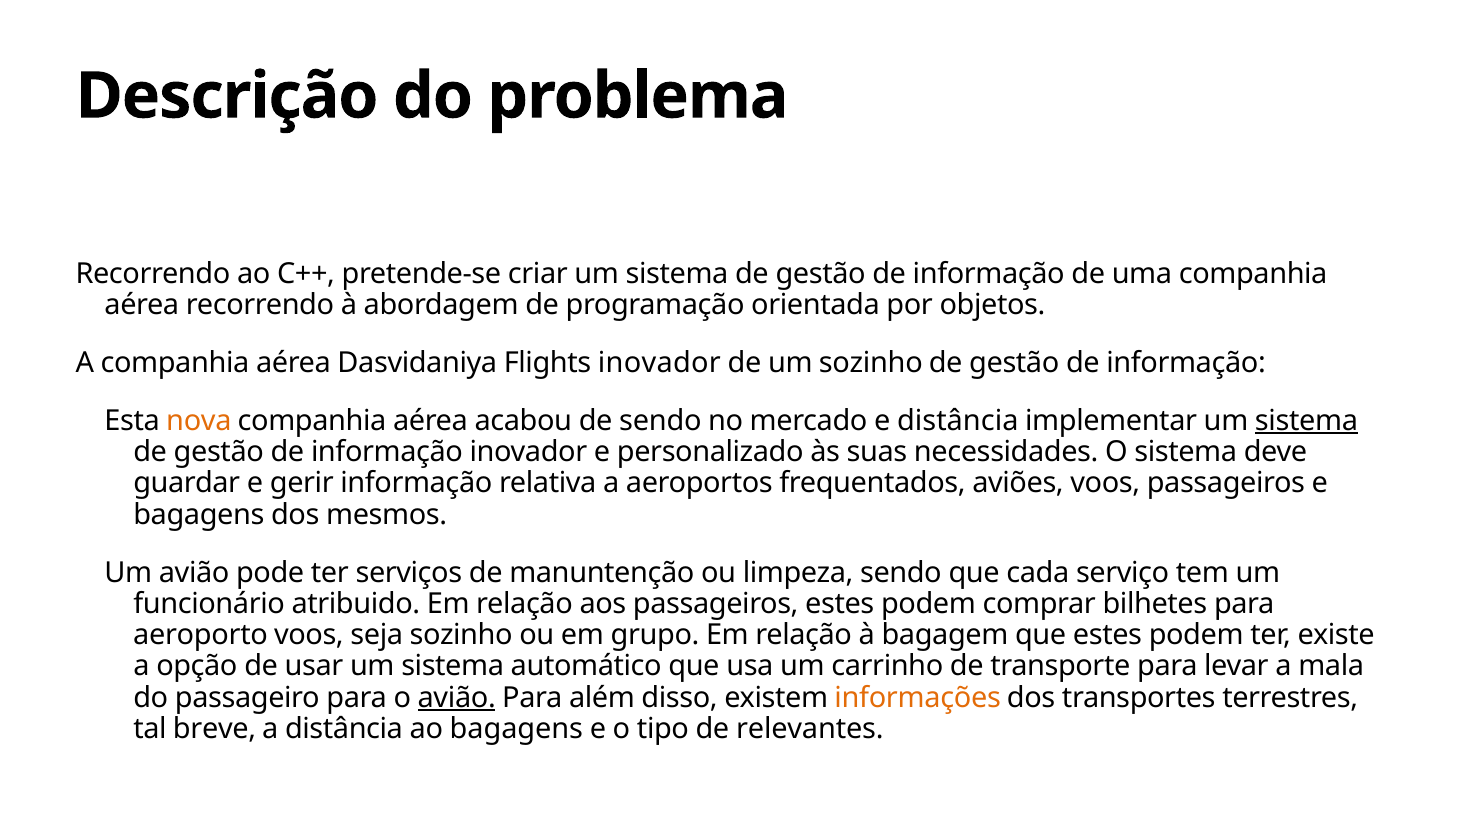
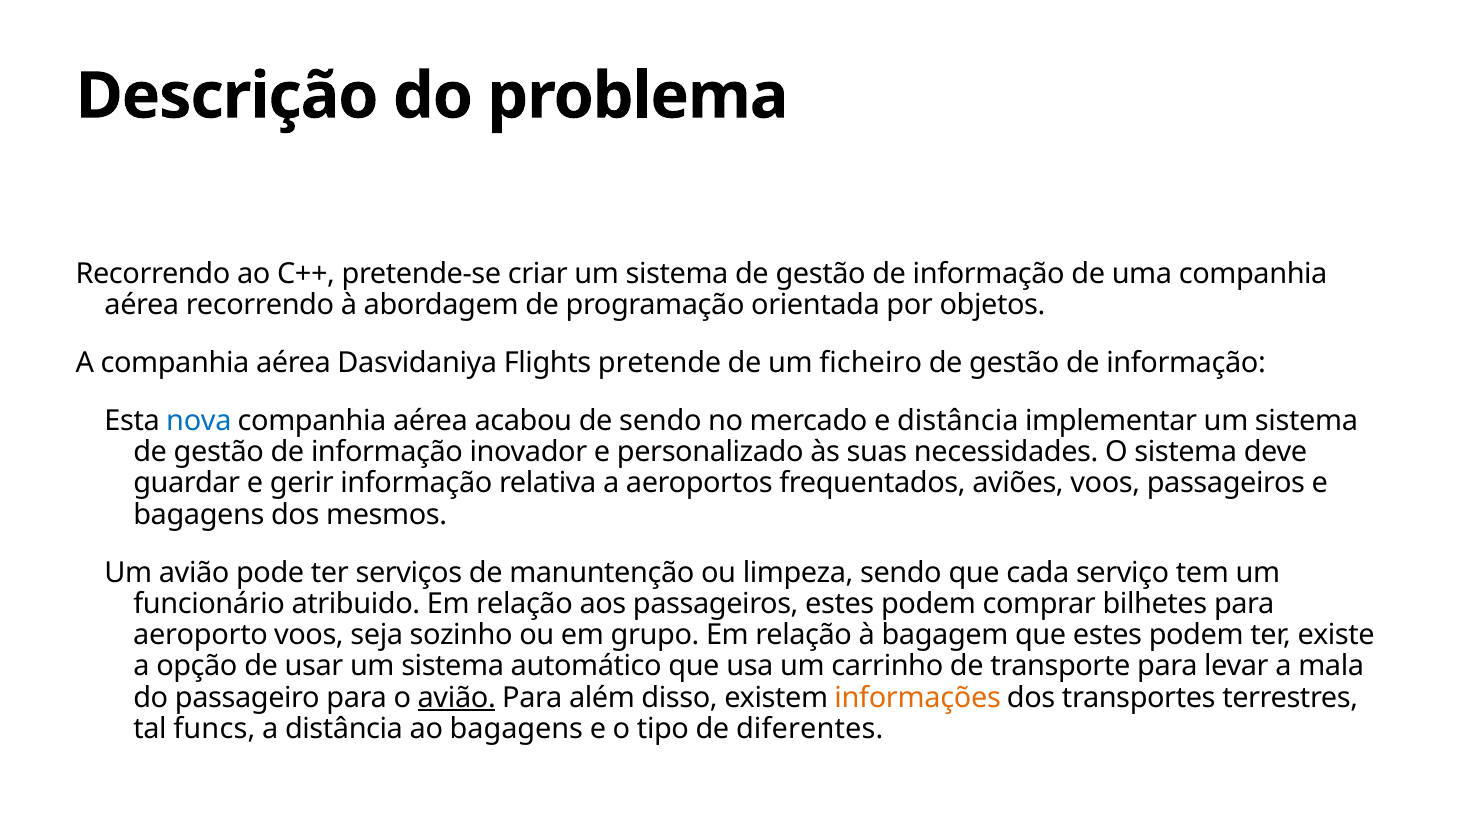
Flights inovador: inovador -> pretende
um sozinho: sozinho -> ficheiro
nova colour: orange -> blue
sistema at (1306, 421) underline: present -> none
breve: breve -> funcs
relevantes: relevantes -> diferentes
